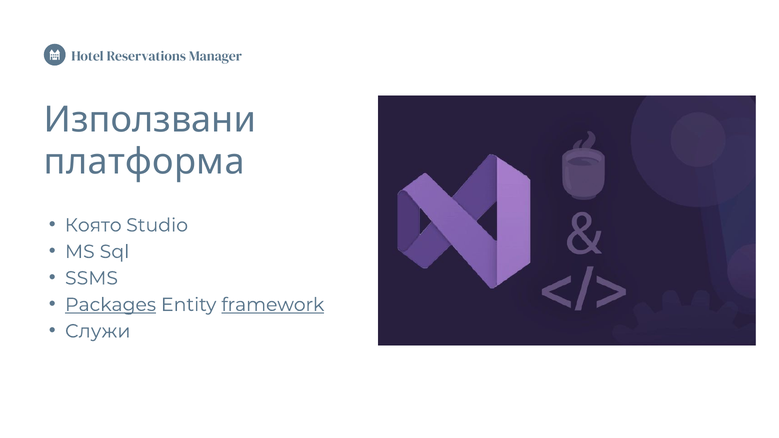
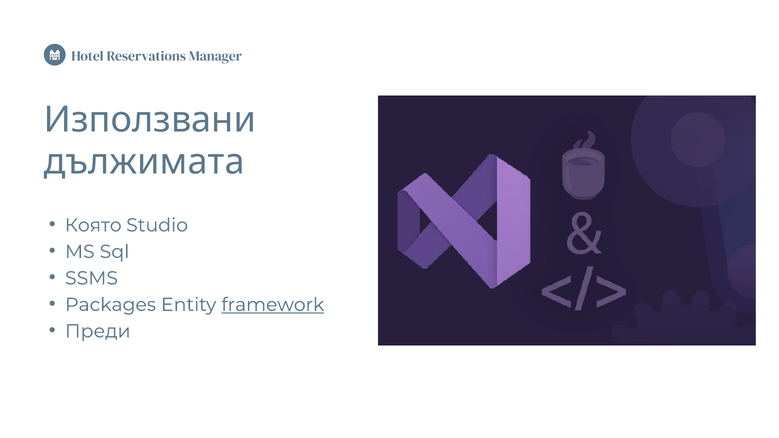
платформа: платформа -> дължимата
Packages underline: present -> none
Служи: Служи -> Преди
